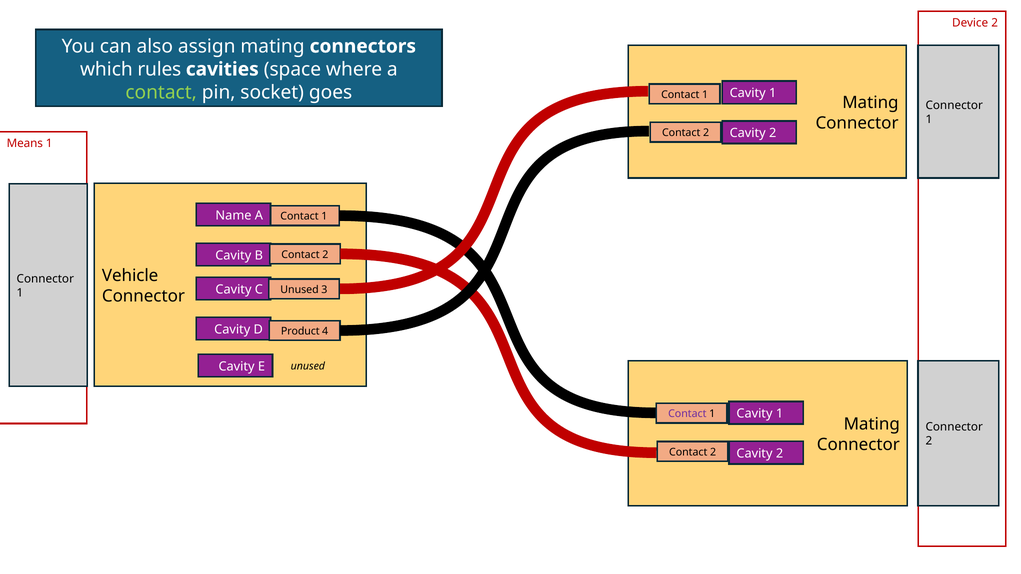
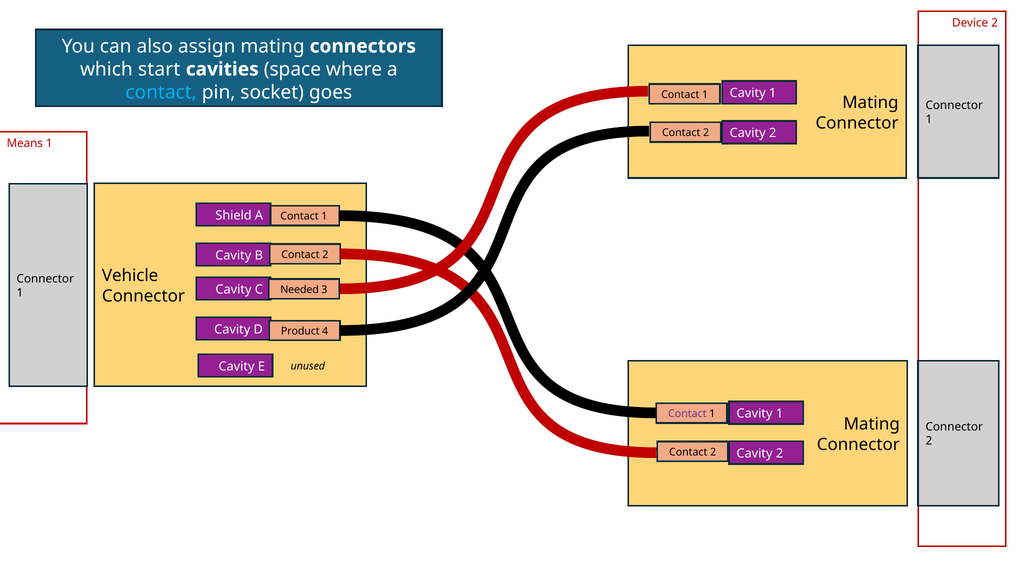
rules: rules -> start
contact at (161, 92) colour: light green -> light blue
Name: Name -> Shield
Unused at (300, 290): Unused -> Needed
